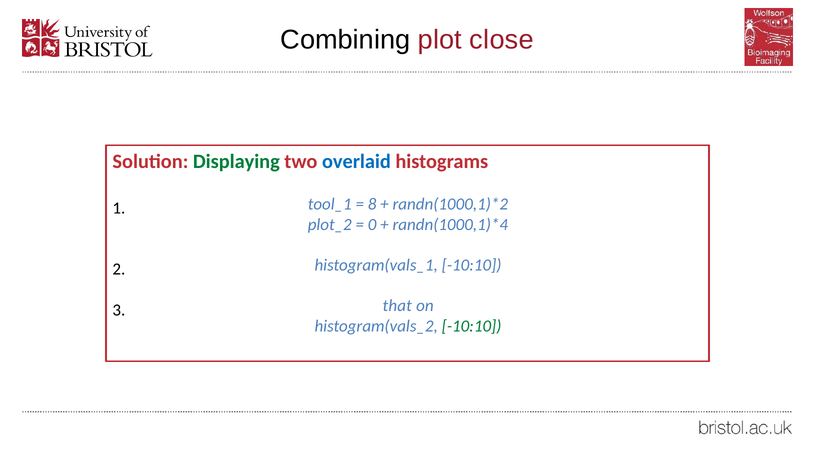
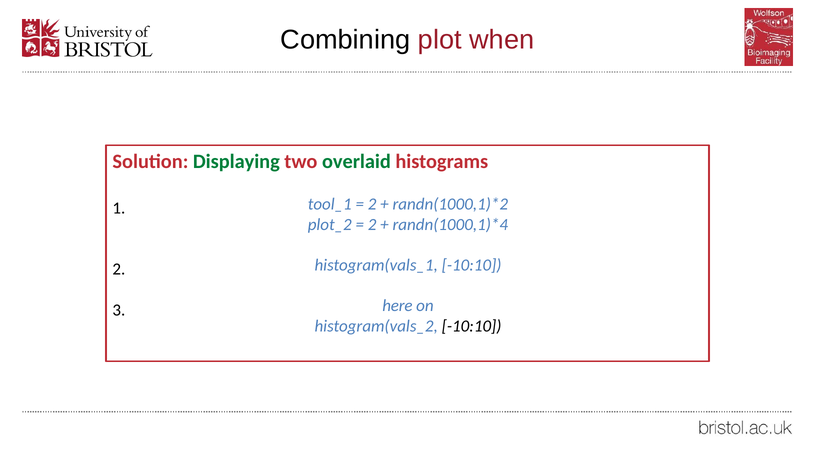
close: close -> when
overlaid colour: blue -> green
8 at (372, 204): 8 -> 2
0 at (372, 225): 0 -> 2
that: that -> here
-10:10 at (472, 327) colour: green -> black
